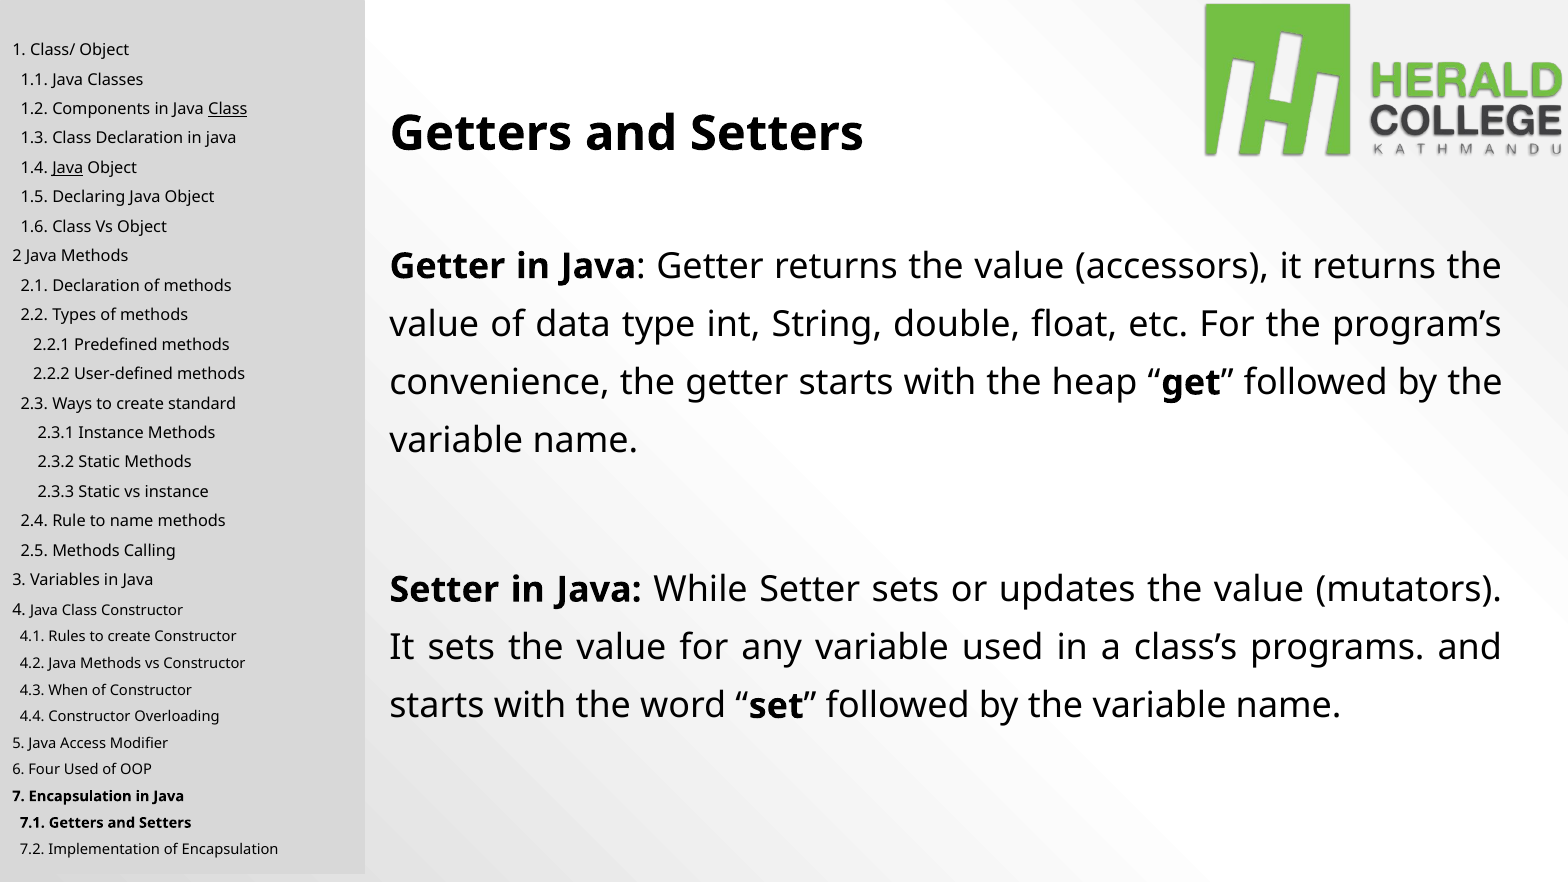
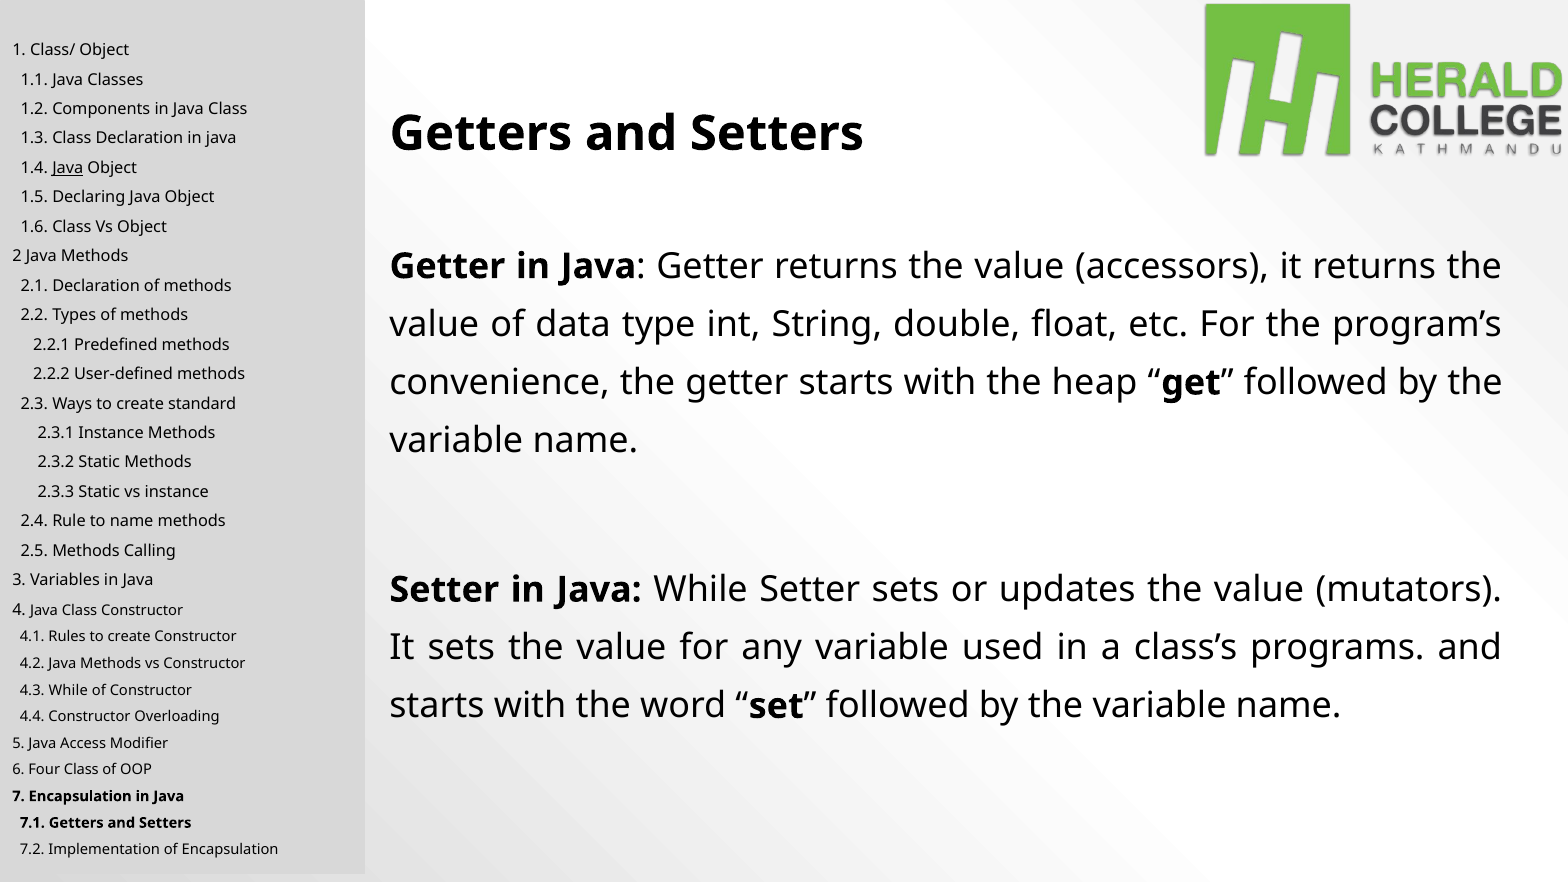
Class at (228, 109) underline: present -> none
4.3 When: When -> While
Four Used: Used -> Class
